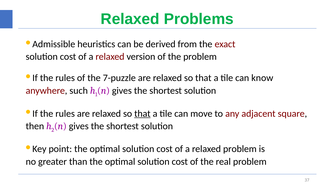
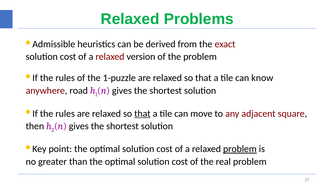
7-puzzle: 7-puzzle -> 1-puzzle
such: such -> road
problem at (240, 149) underline: none -> present
